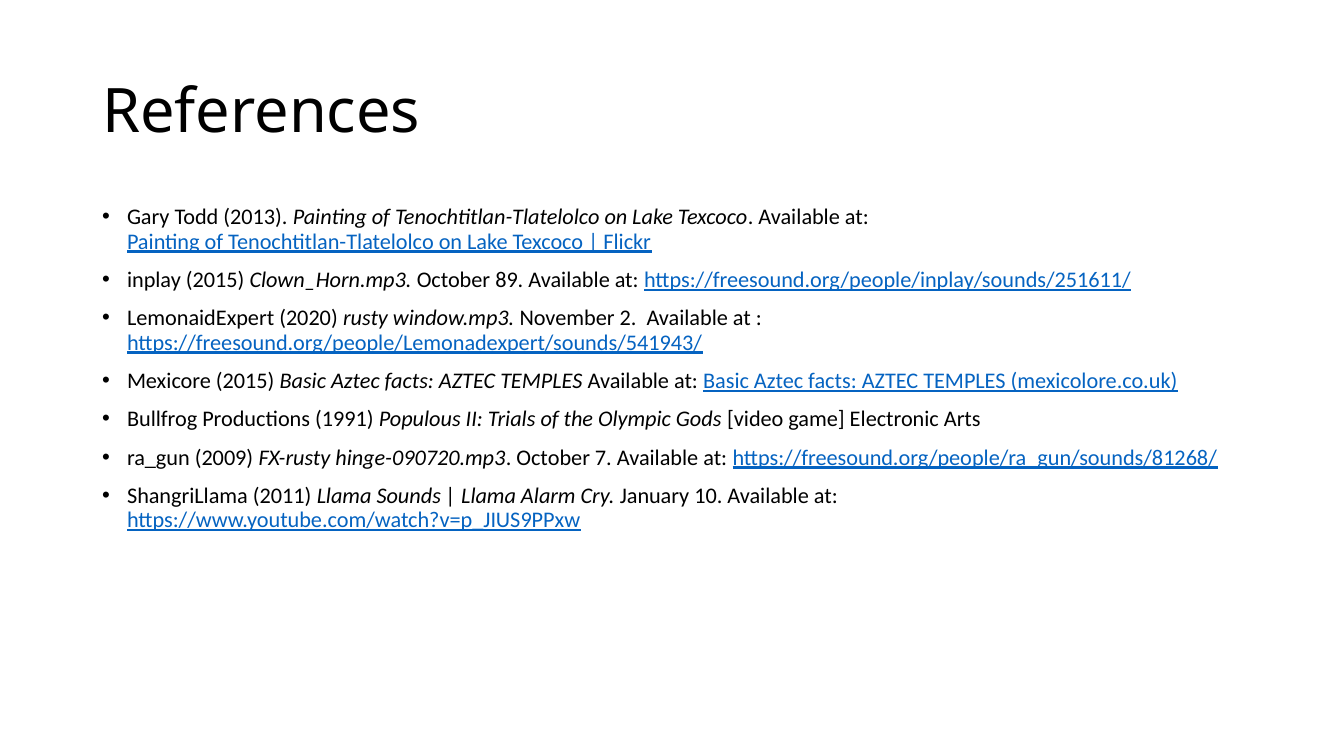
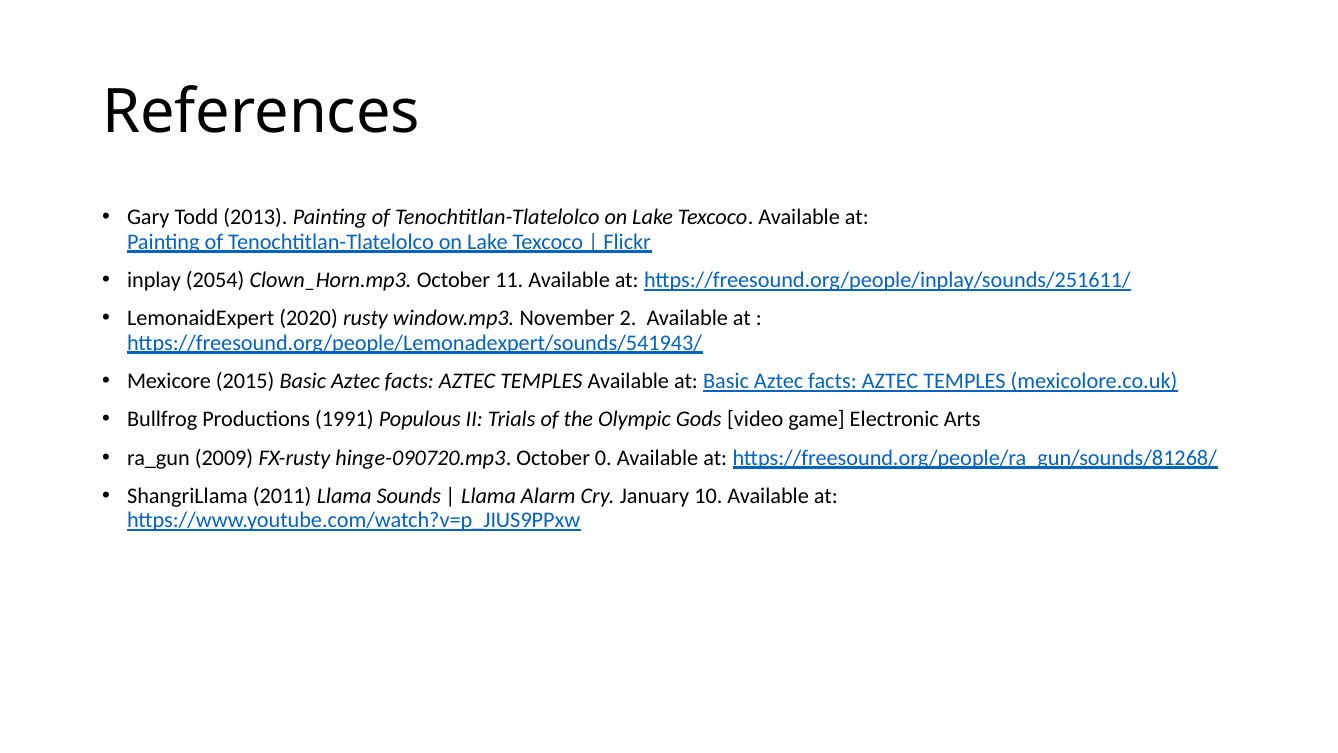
inplay 2015: 2015 -> 2054
89: 89 -> 11
7: 7 -> 0
